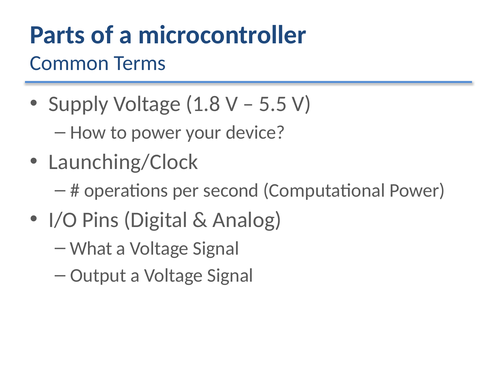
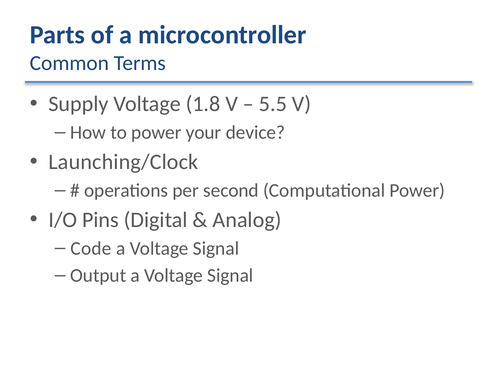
What: What -> Code
